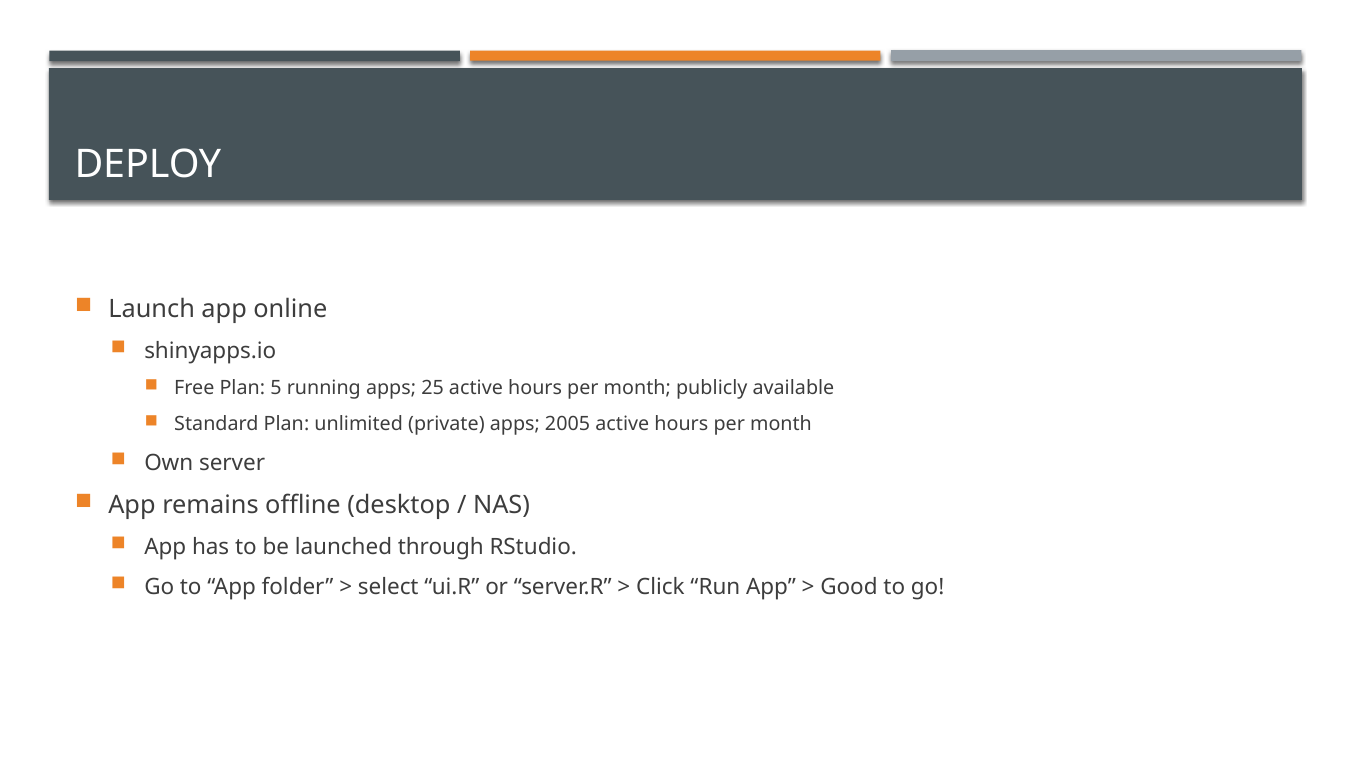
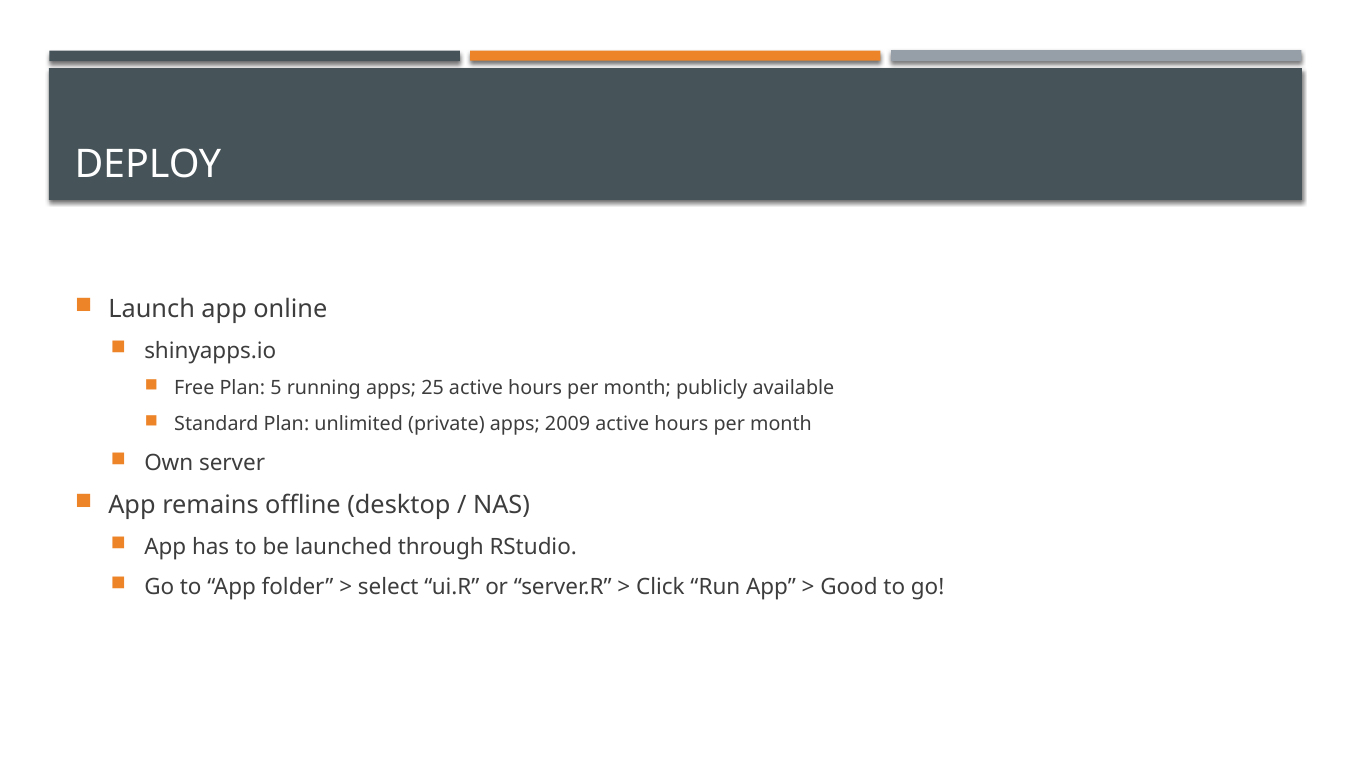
2005: 2005 -> 2009
